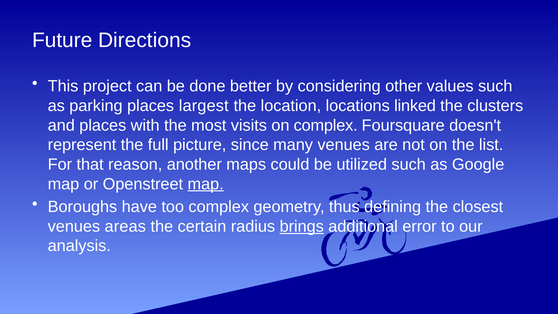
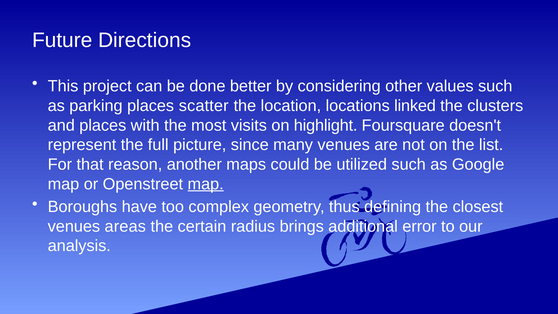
largest: largest -> scatter
on complex: complex -> highlight
brings underline: present -> none
